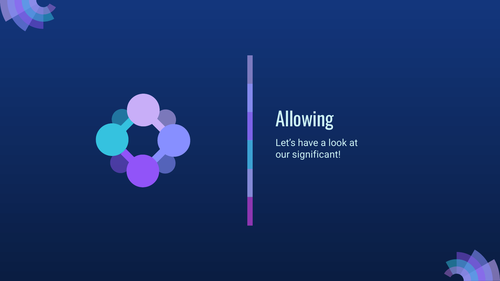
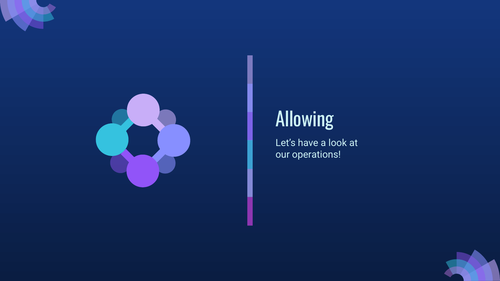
significant: significant -> operations
